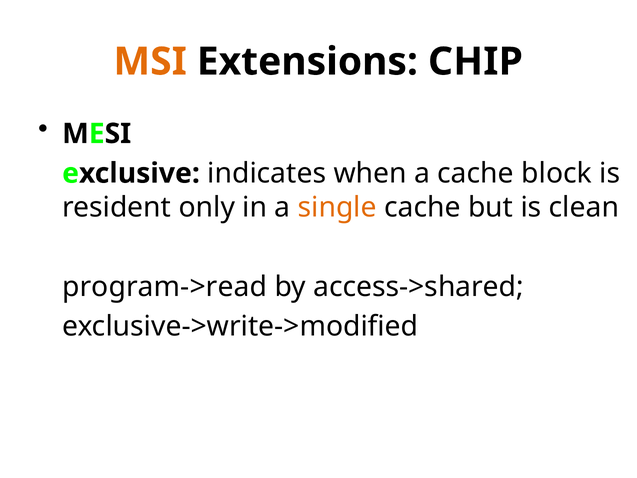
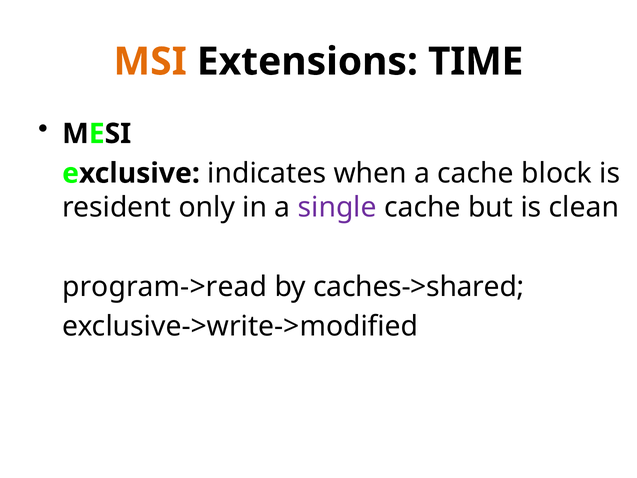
CHIP: CHIP -> TIME
single colour: orange -> purple
access->shared: access->shared -> caches->shared
